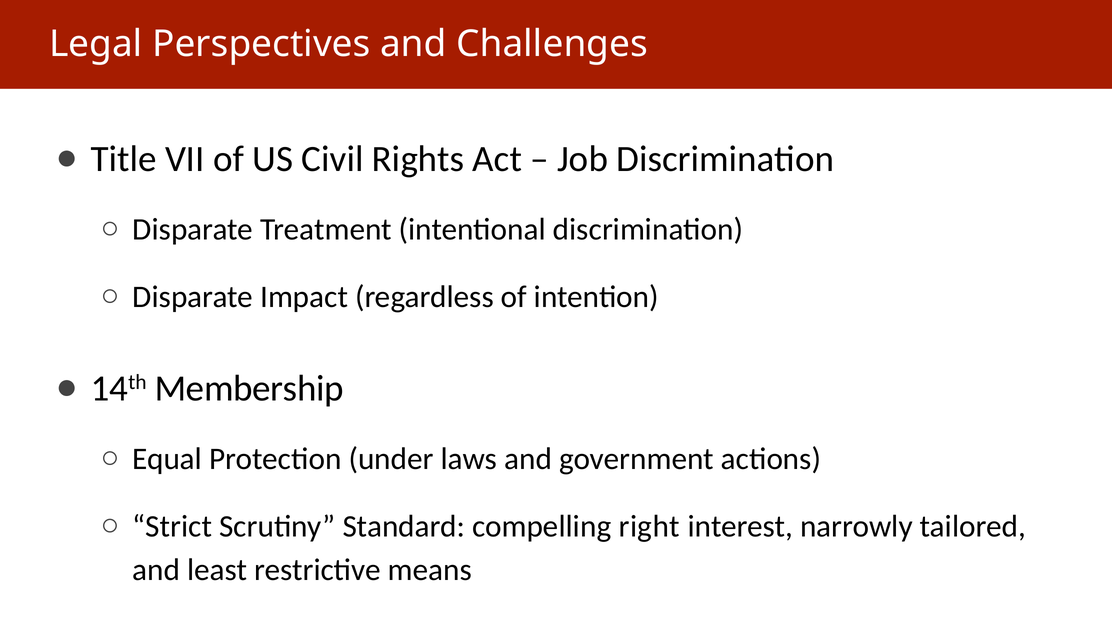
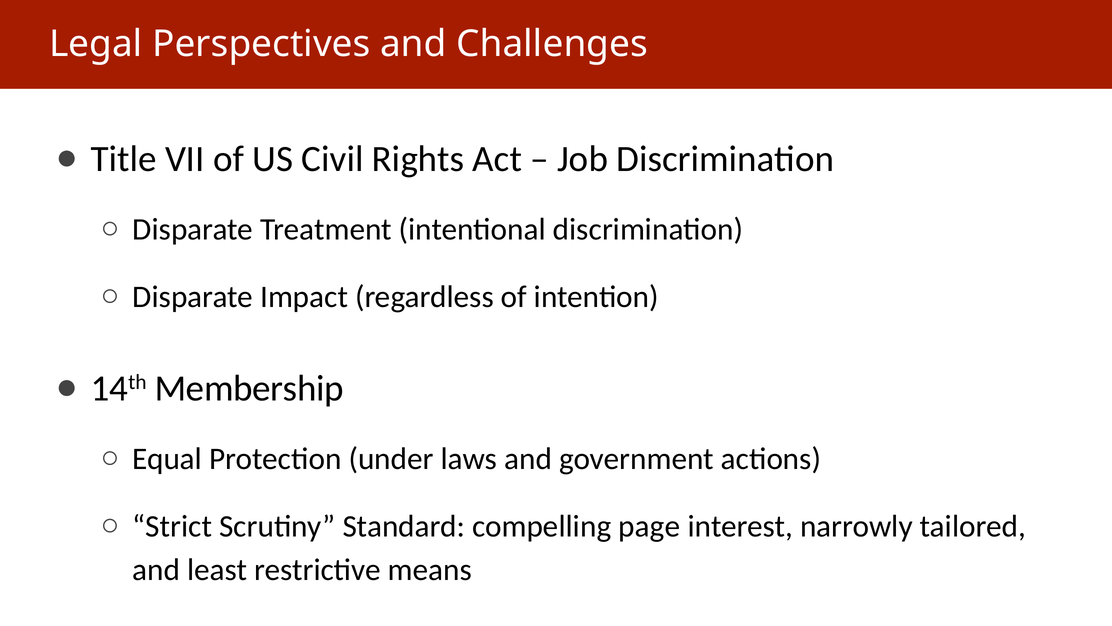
right: right -> page
